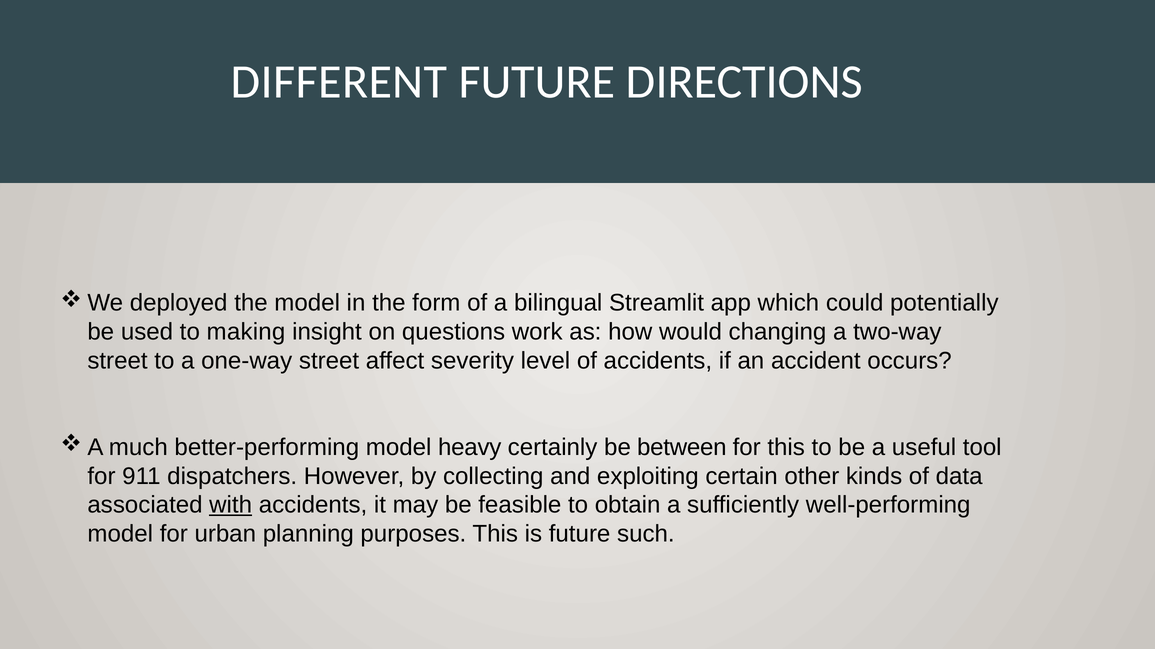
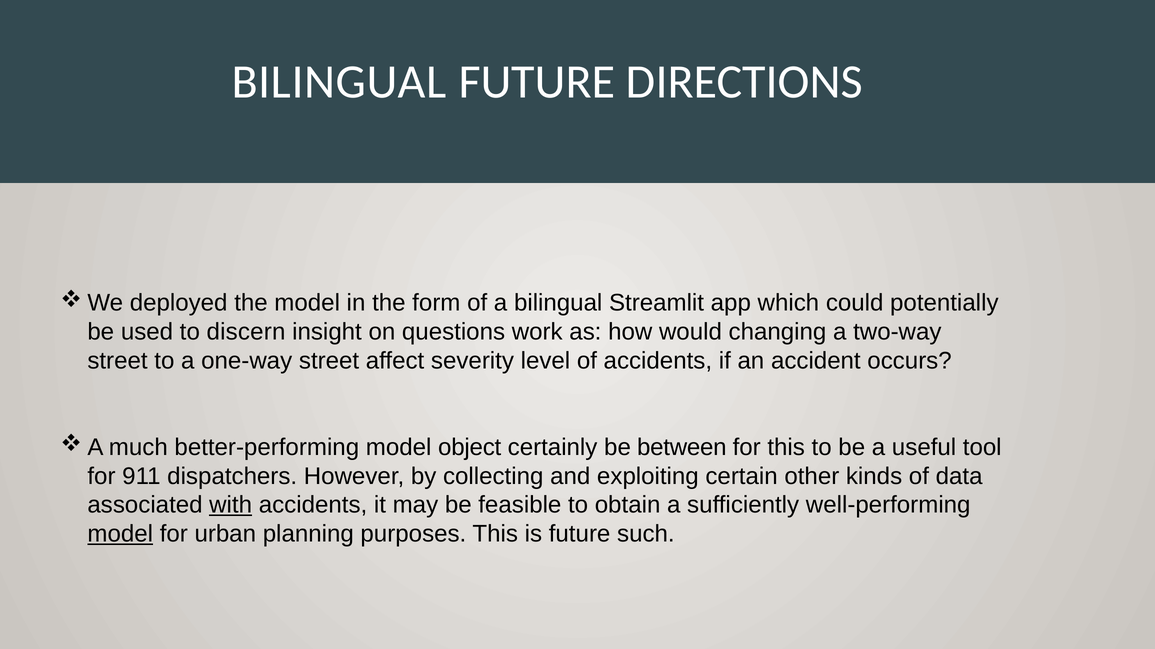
DIFFERENT at (339, 82): DIFFERENT -> BILINGUAL
making: making -> discern
heavy: heavy -> object
model at (120, 534) underline: none -> present
